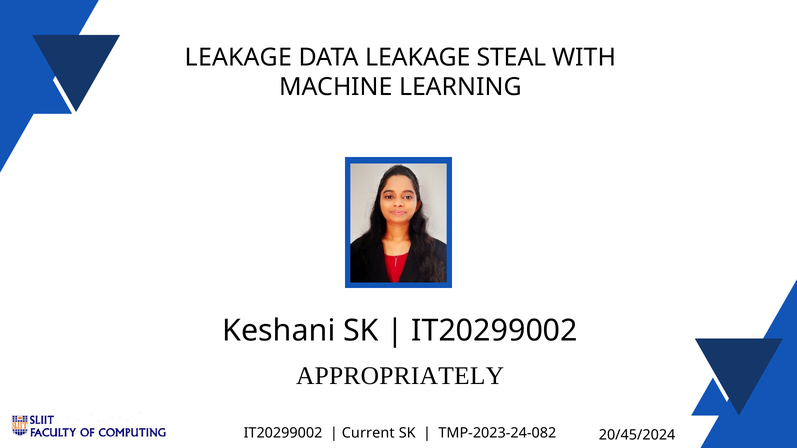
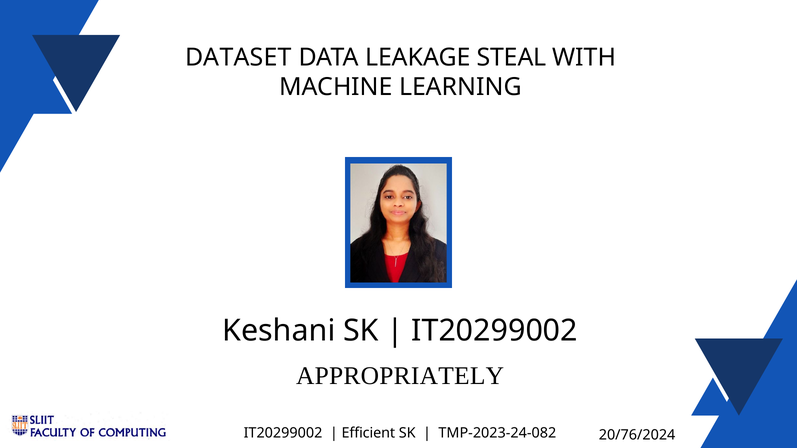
LEAKAGE at (238, 58): LEAKAGE -> DATASET
Current: Current -> Efficient
20/45/2024: 20/45/2024 -> 20/76/2024
